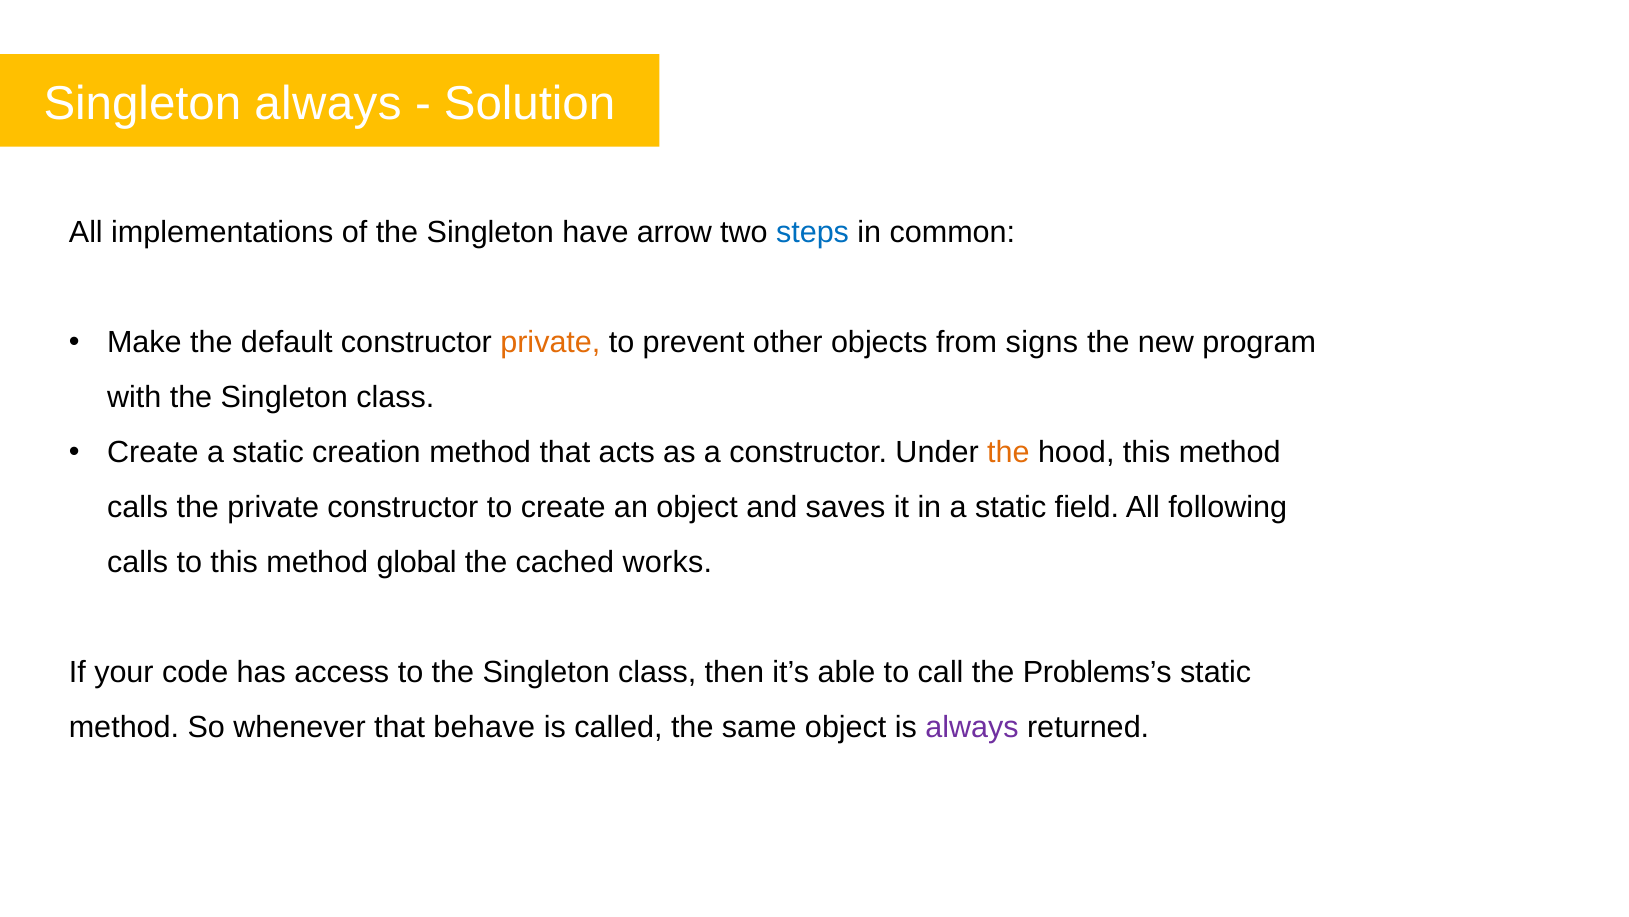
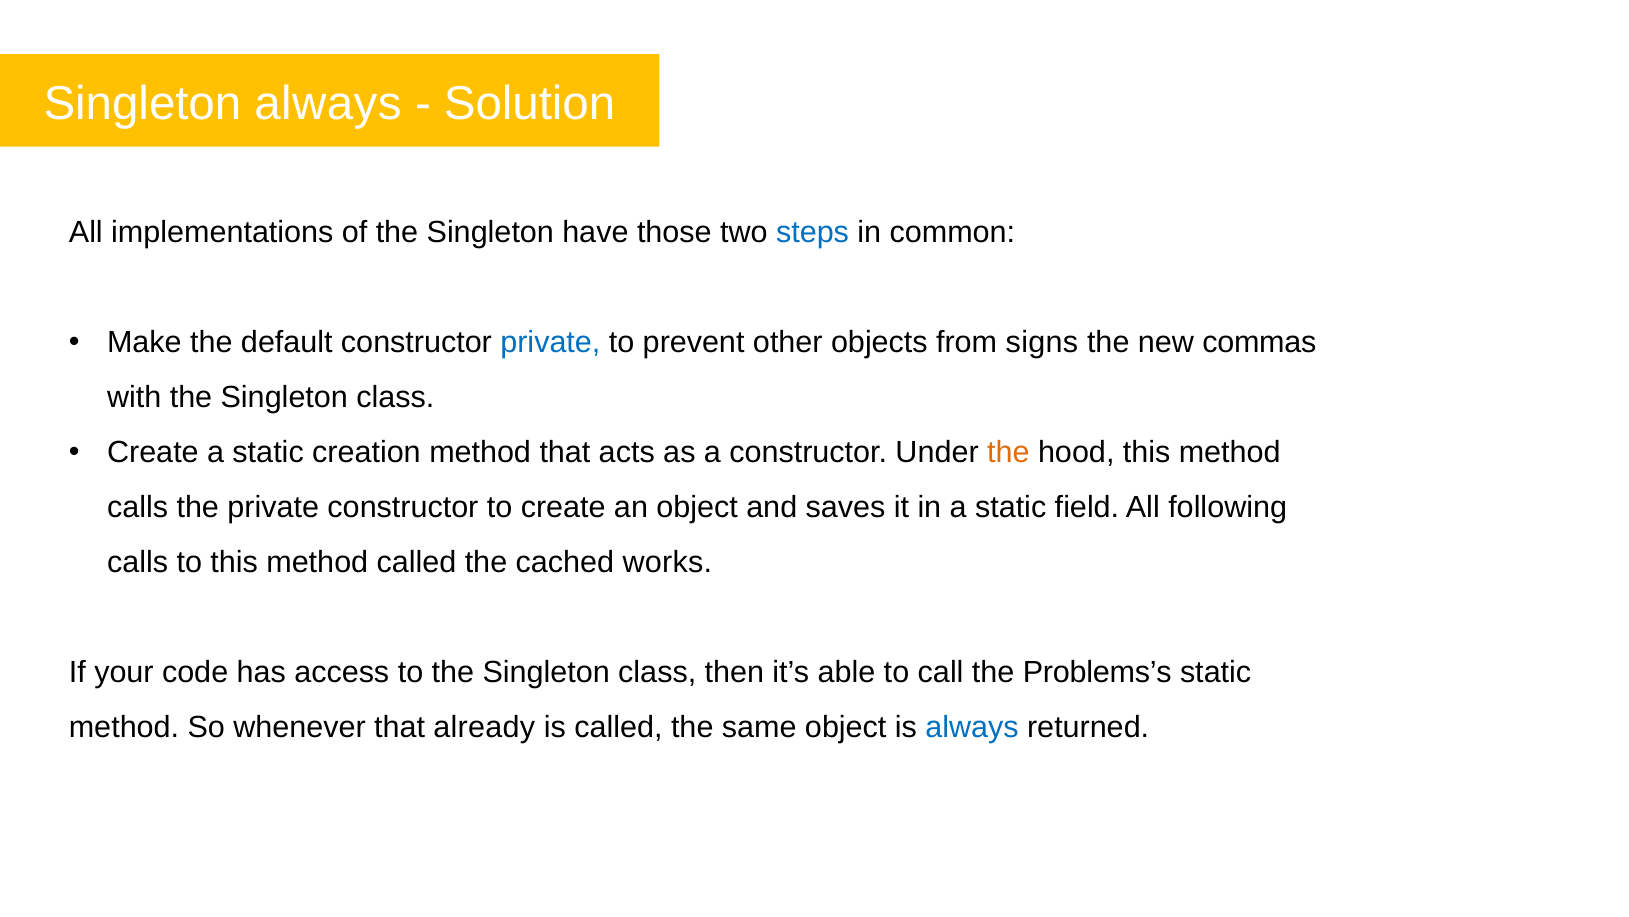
arrow: arrow -> those
private at (550, 342) colour: orange -> blue
program: program -> commas
method global: global -> called
behave: behave -> already
always at (972, 727) colour: purple -> blue
